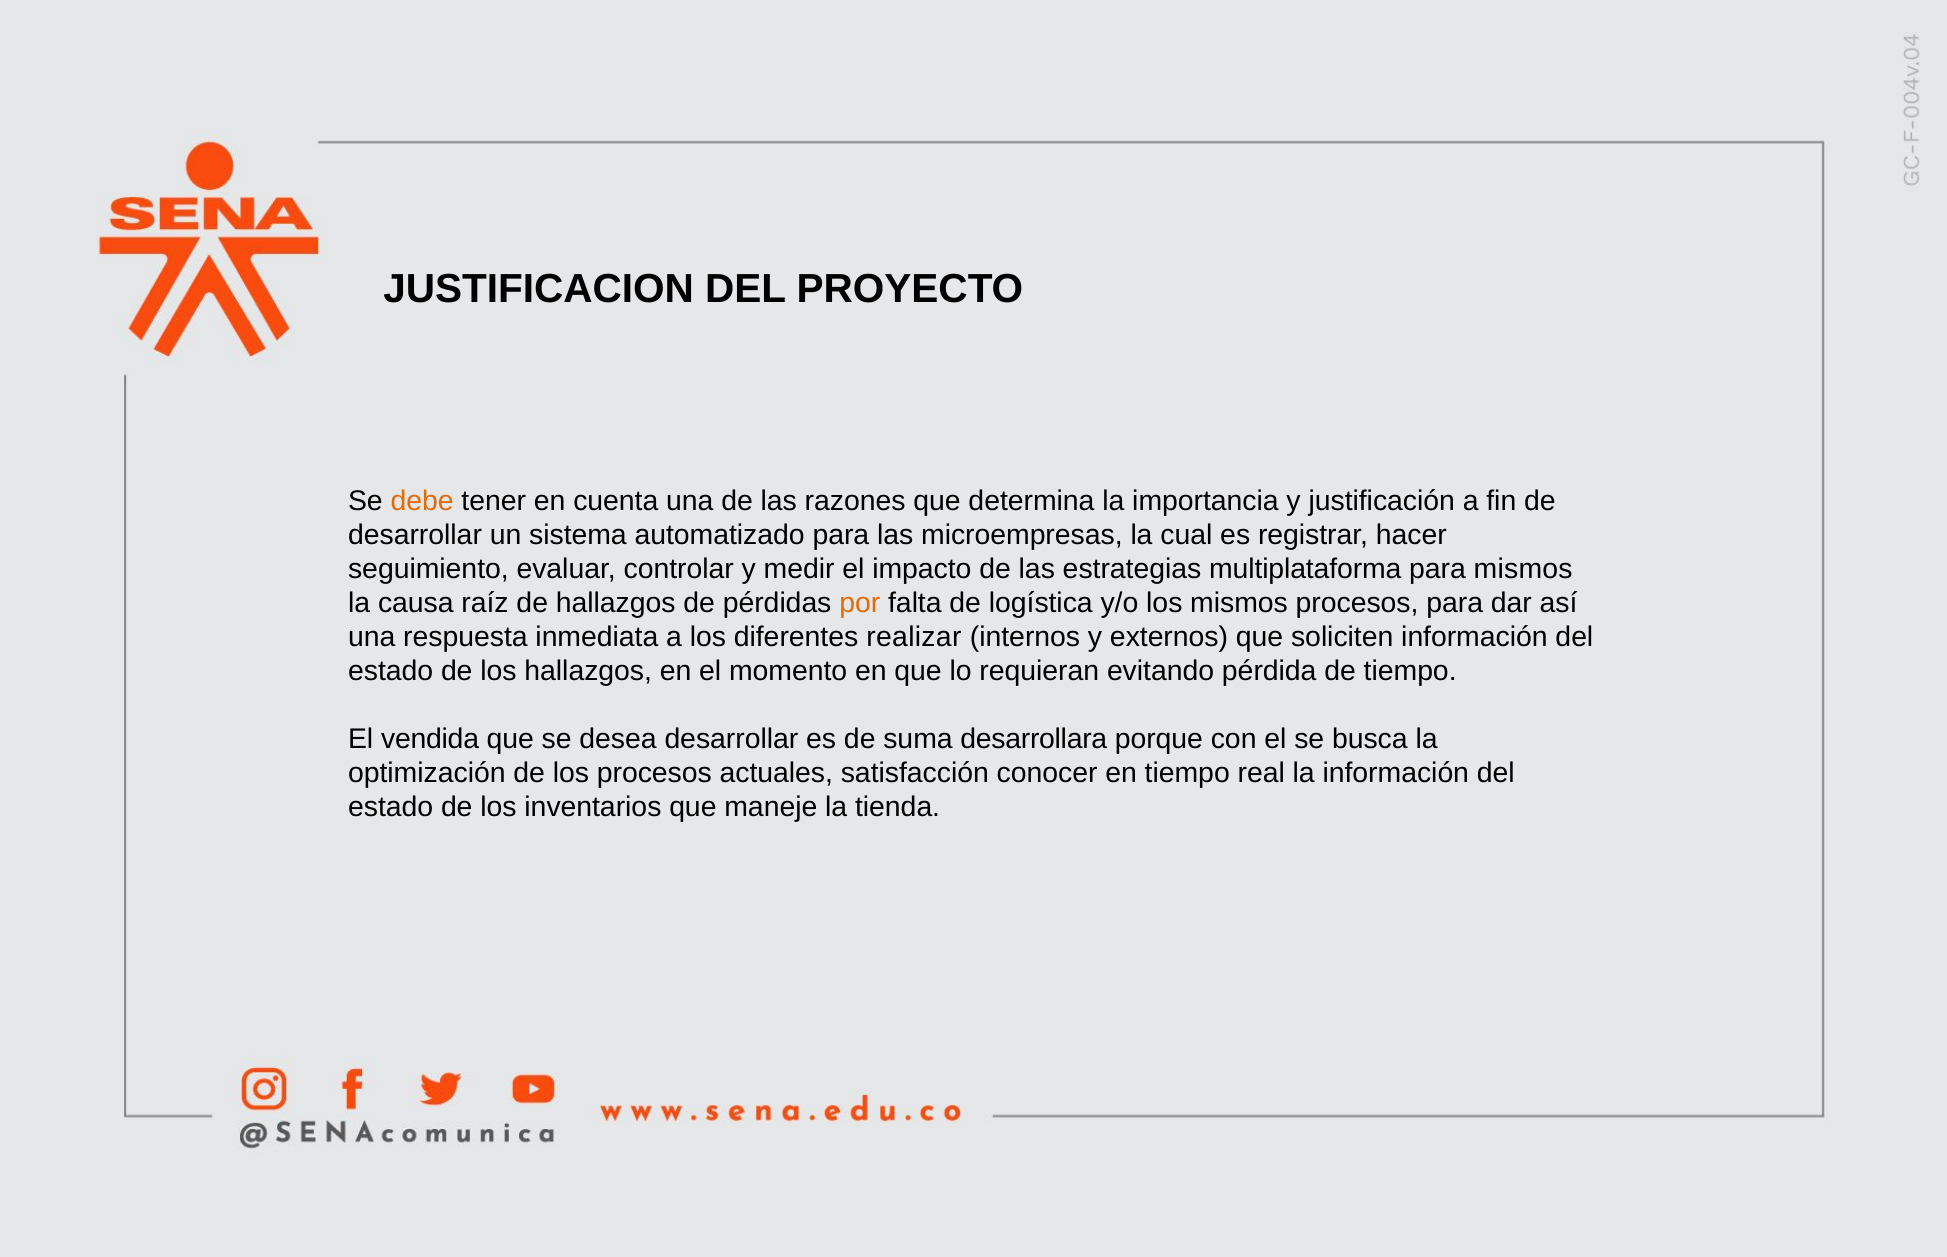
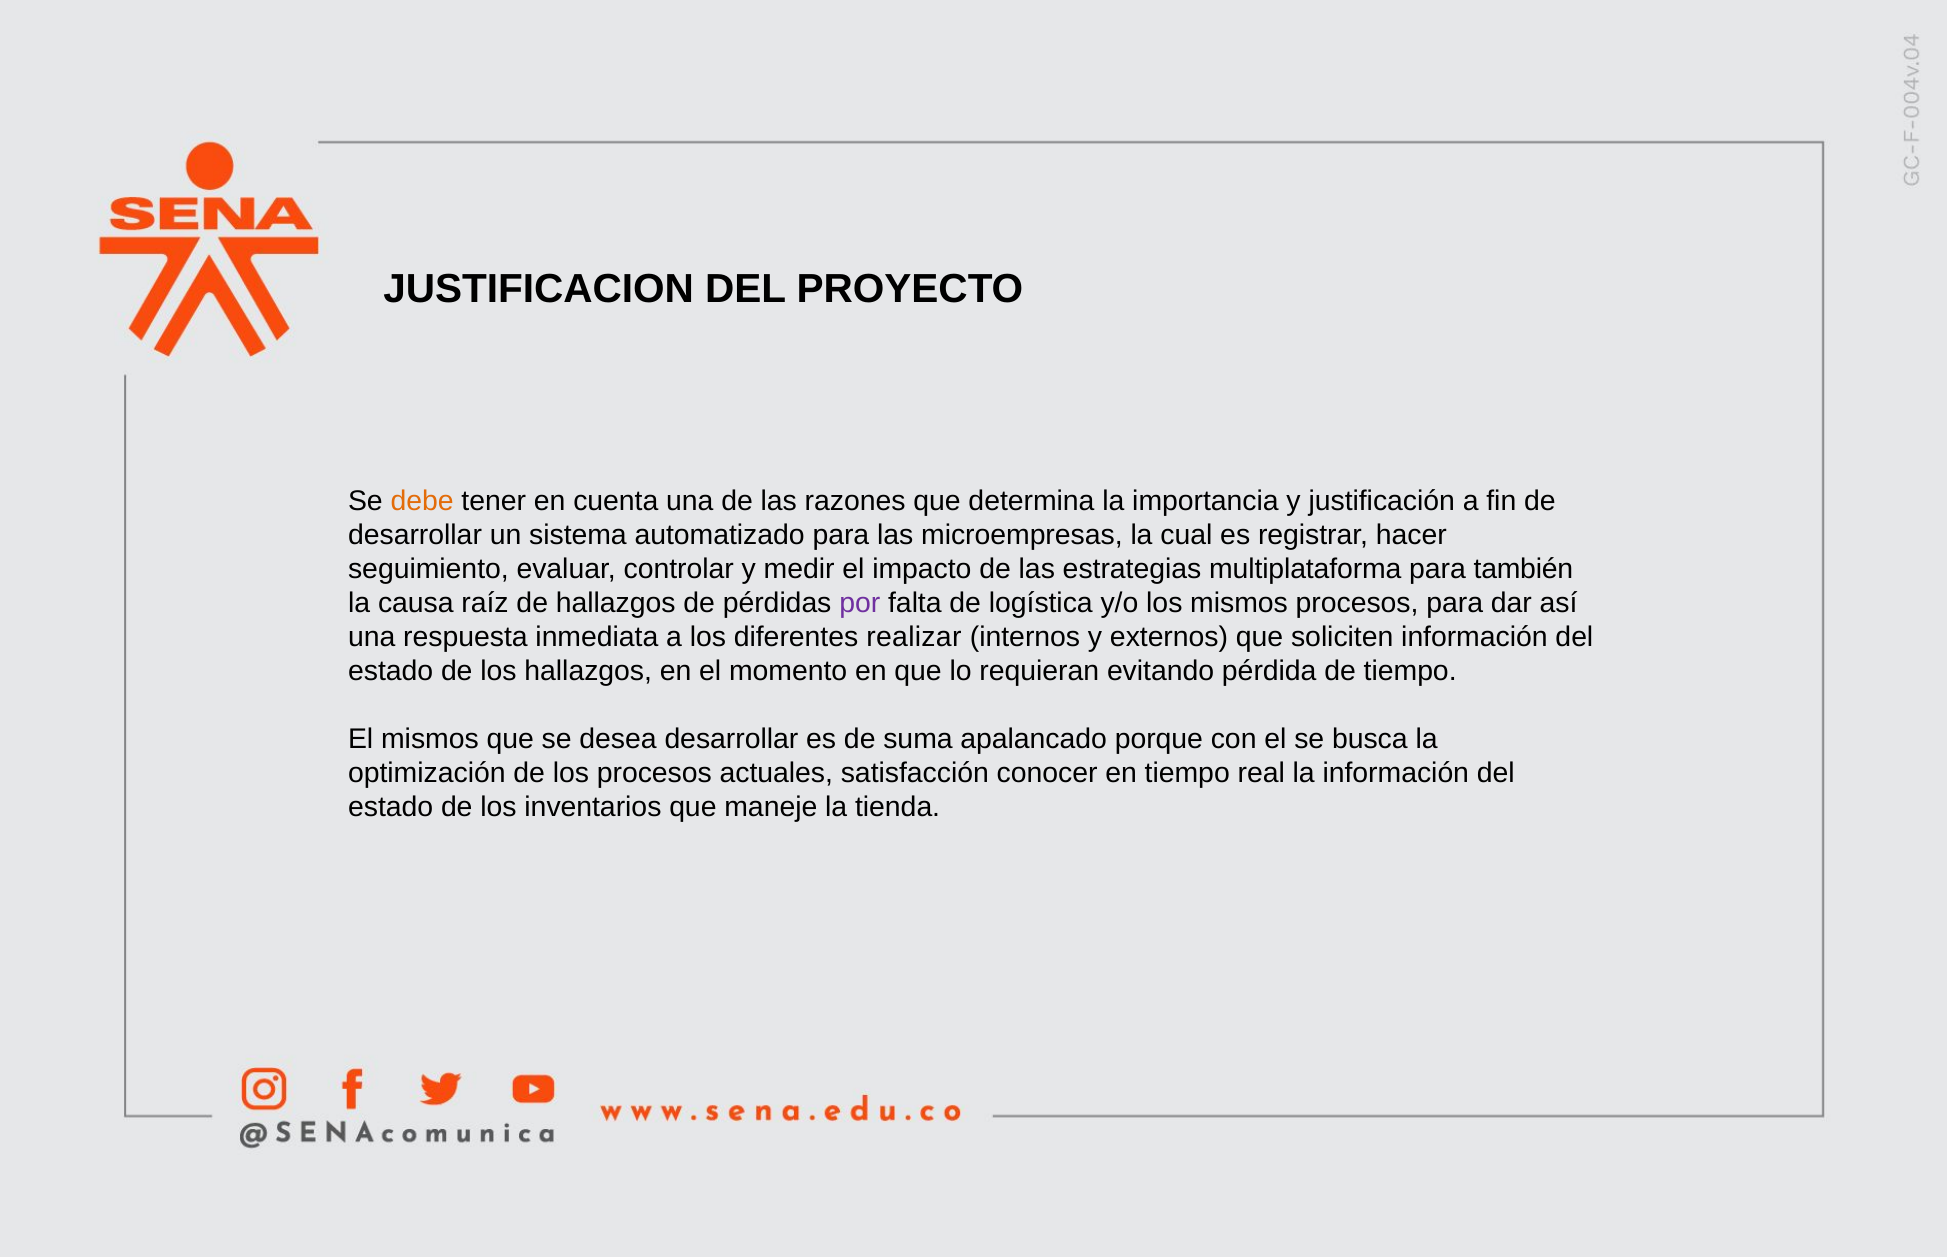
para mismos: mismos -> también
por colour: orange -> purple
El vendida: vendida -> mismos
desarrollara: desarrollara -> apalancado
